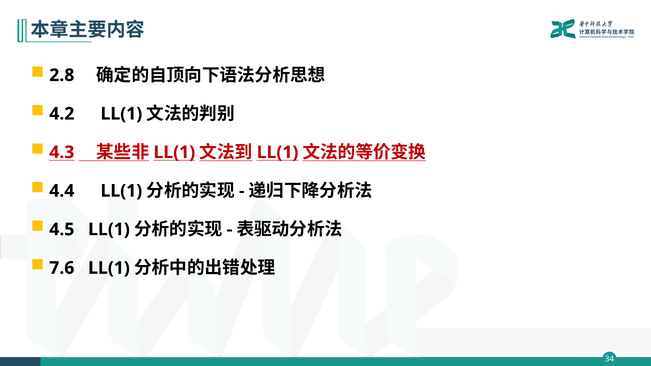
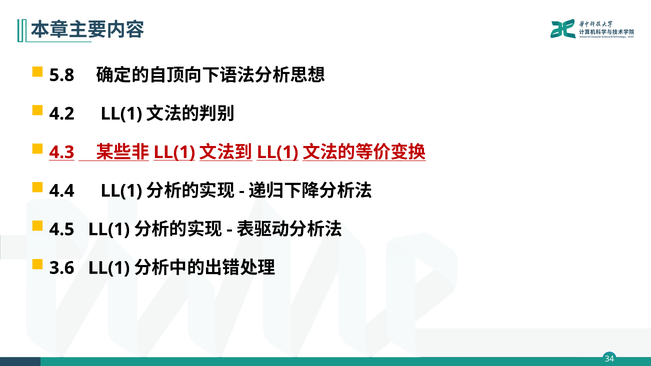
2.8: 2.8 -> 5.8
7.6: 7.6 -> 3.6
